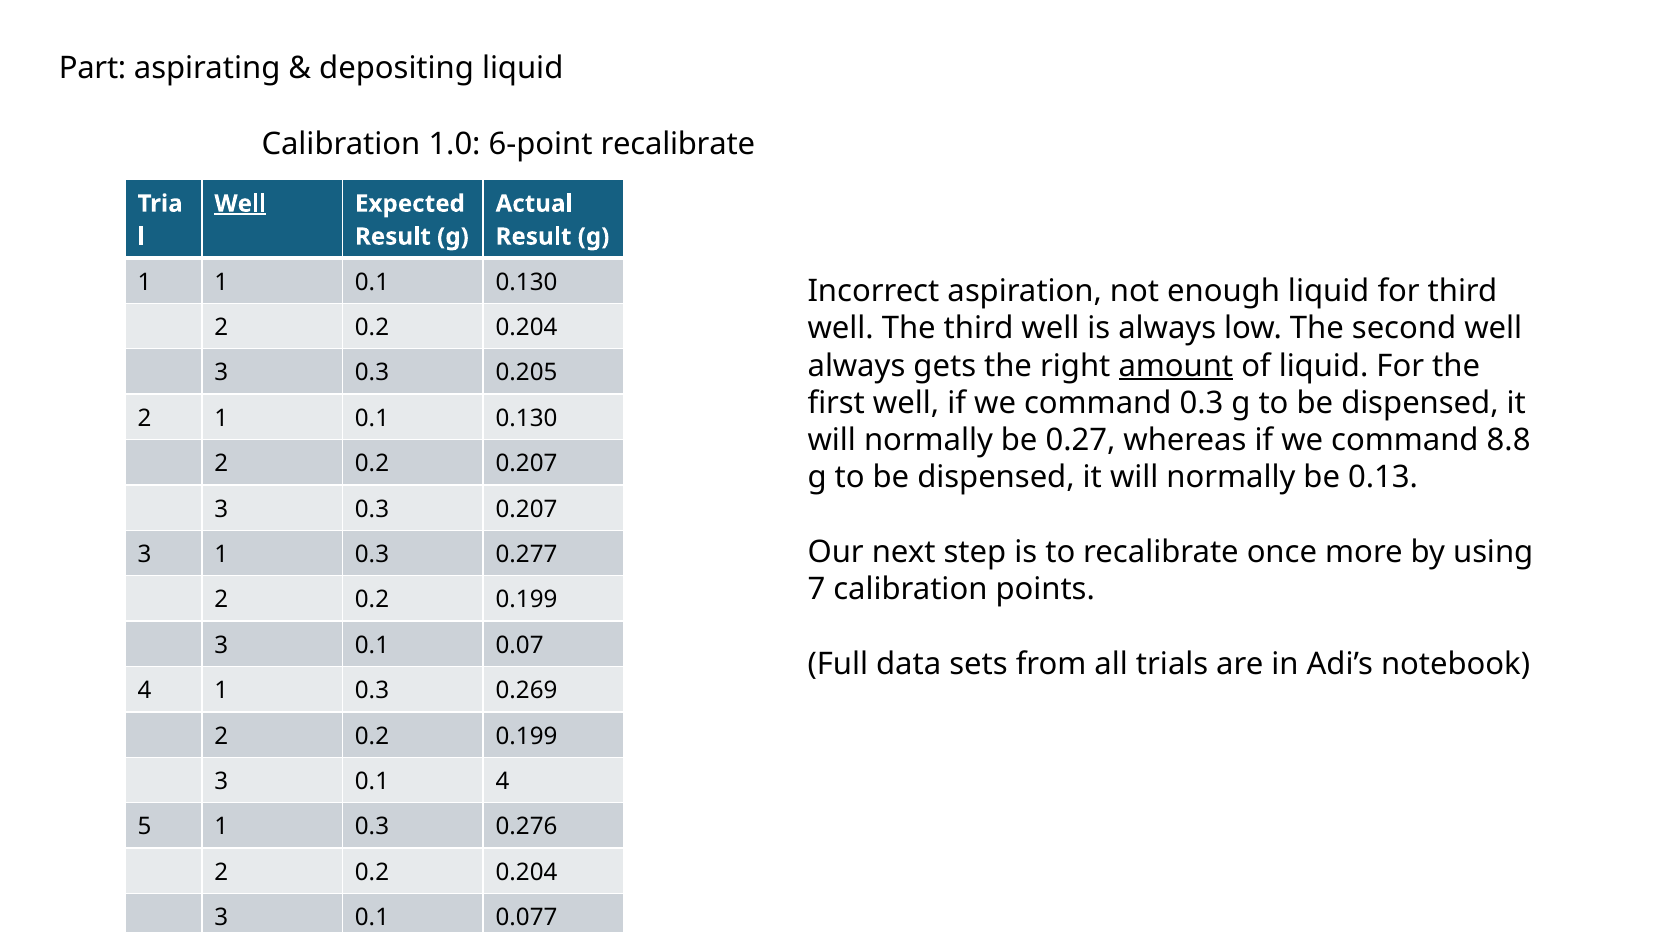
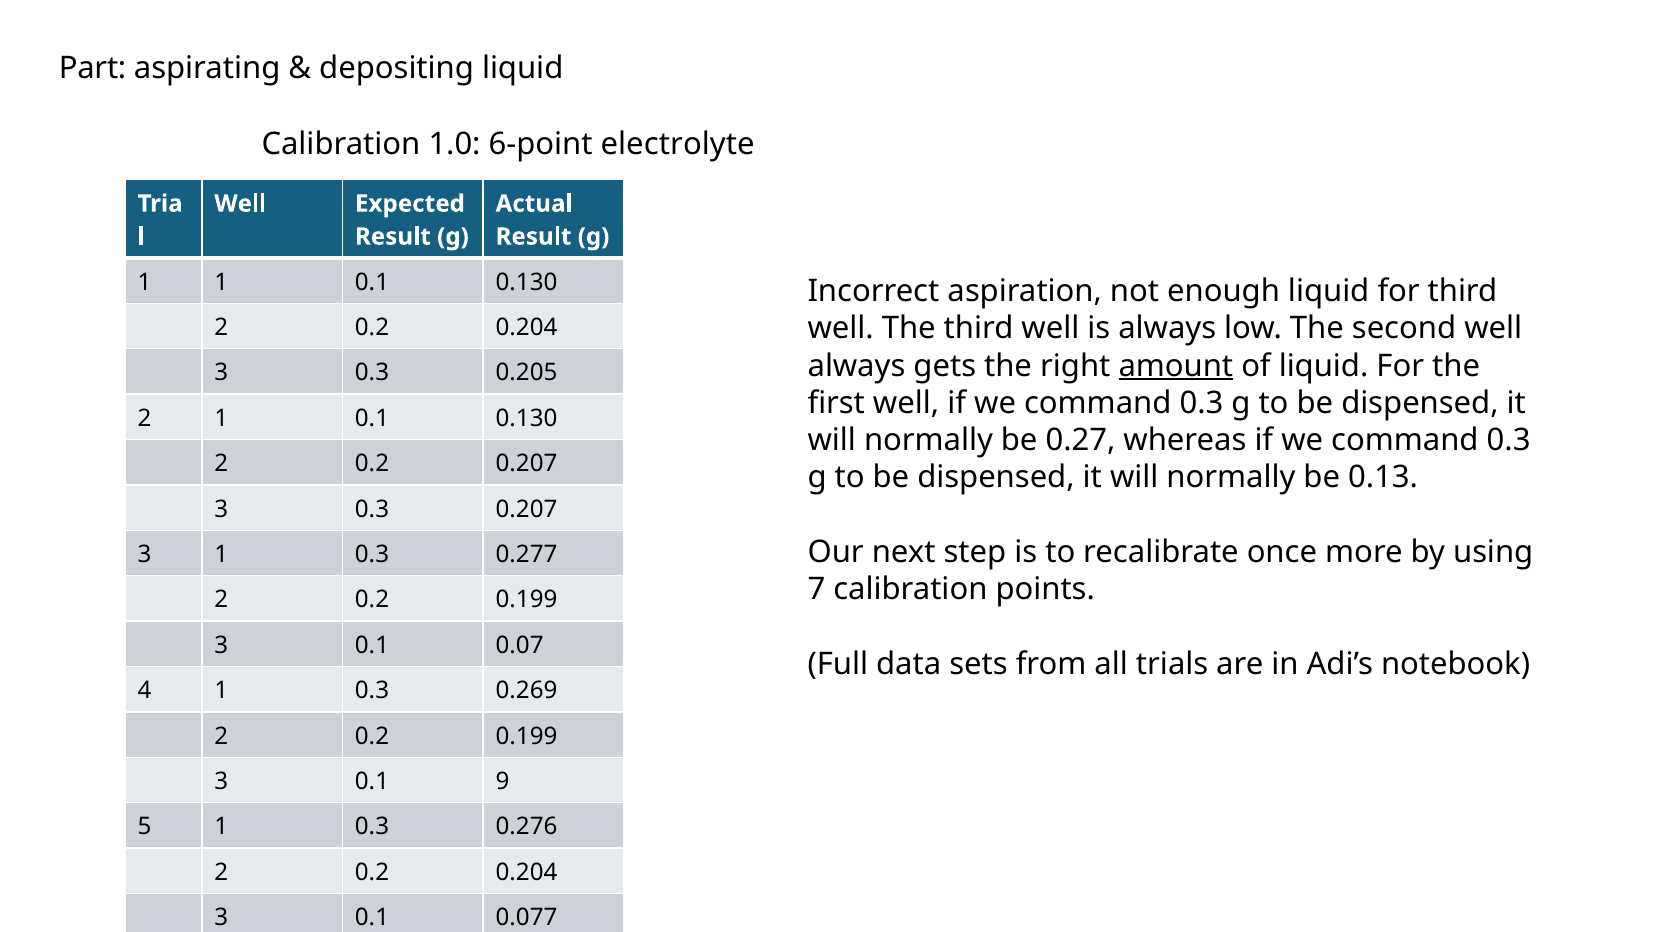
6-point recalibrate: recalibrate -> electrolyte
Well at (240, 204) underline: present -> none
8.8 at (1509, 440): 8.8 -> 0.3
0.1 4: 4 -> 9
